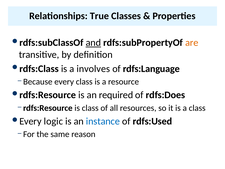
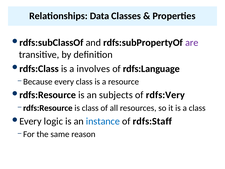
True: True -> Data
and underline: present -> none
are colour: orange -> purple
required: required -> subjects
rdfs:Does: rdfs:Does -> rdfs:Very
rdfs:Used: rdfs:Used -> rdfs:Staff
